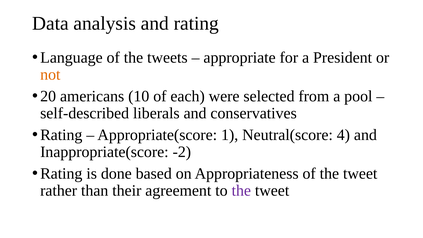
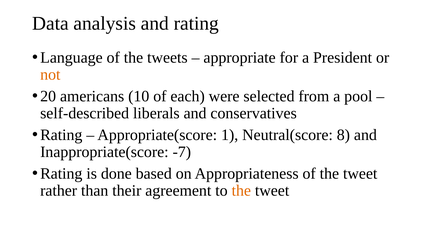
4: 4 -> 8
-2: -2 -> -7
the at (241, 191) colour: purple -> orange
